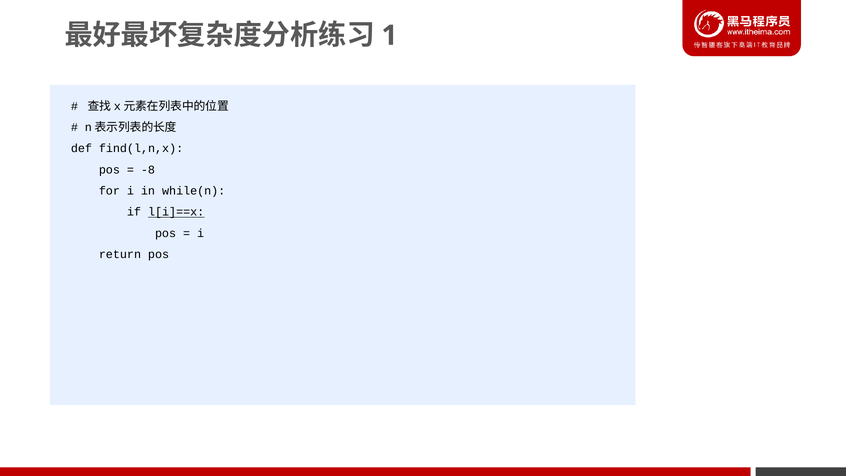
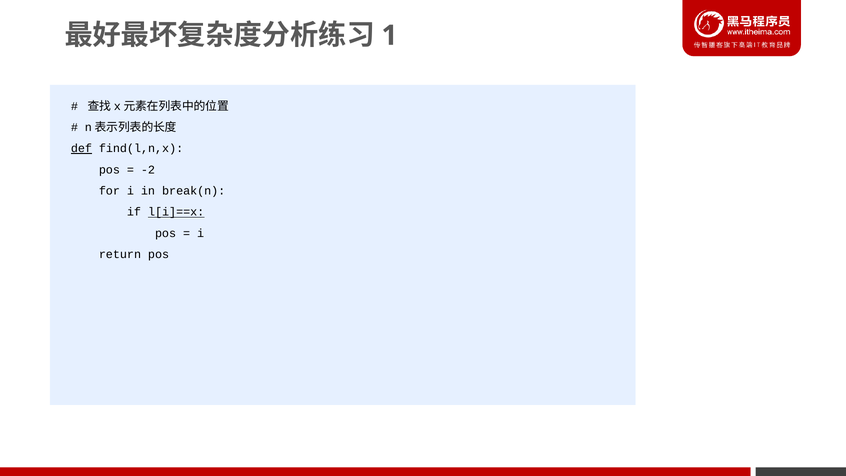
def underline: none -> present
-8: -8 -> -2
while(n: while(n -> break(n
